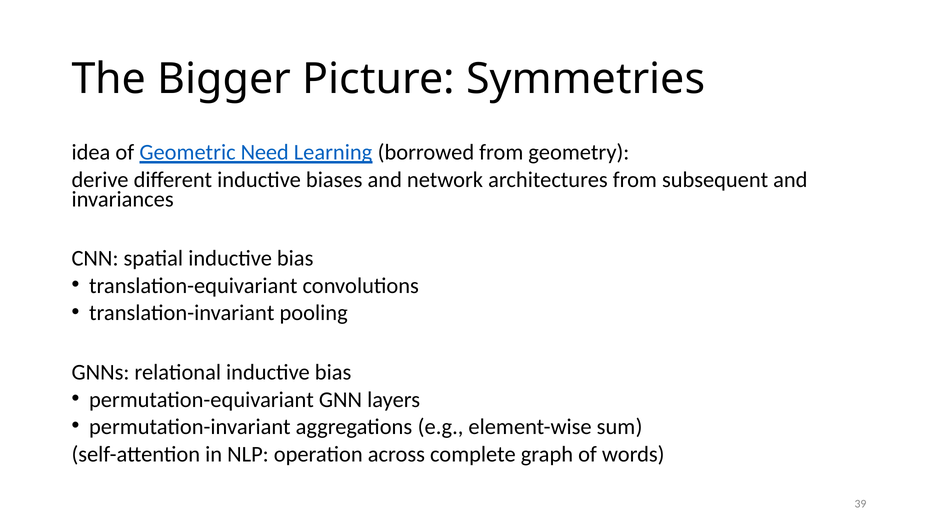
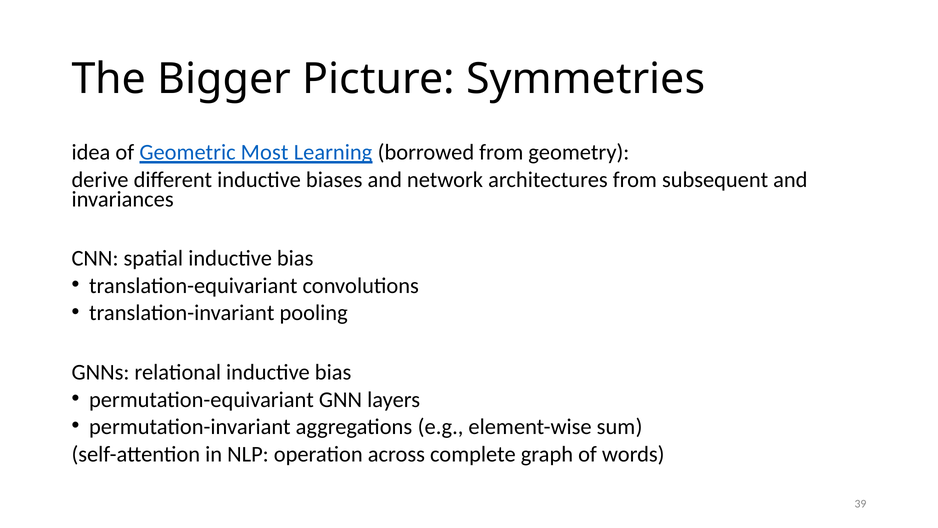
Need: Need -> Most
